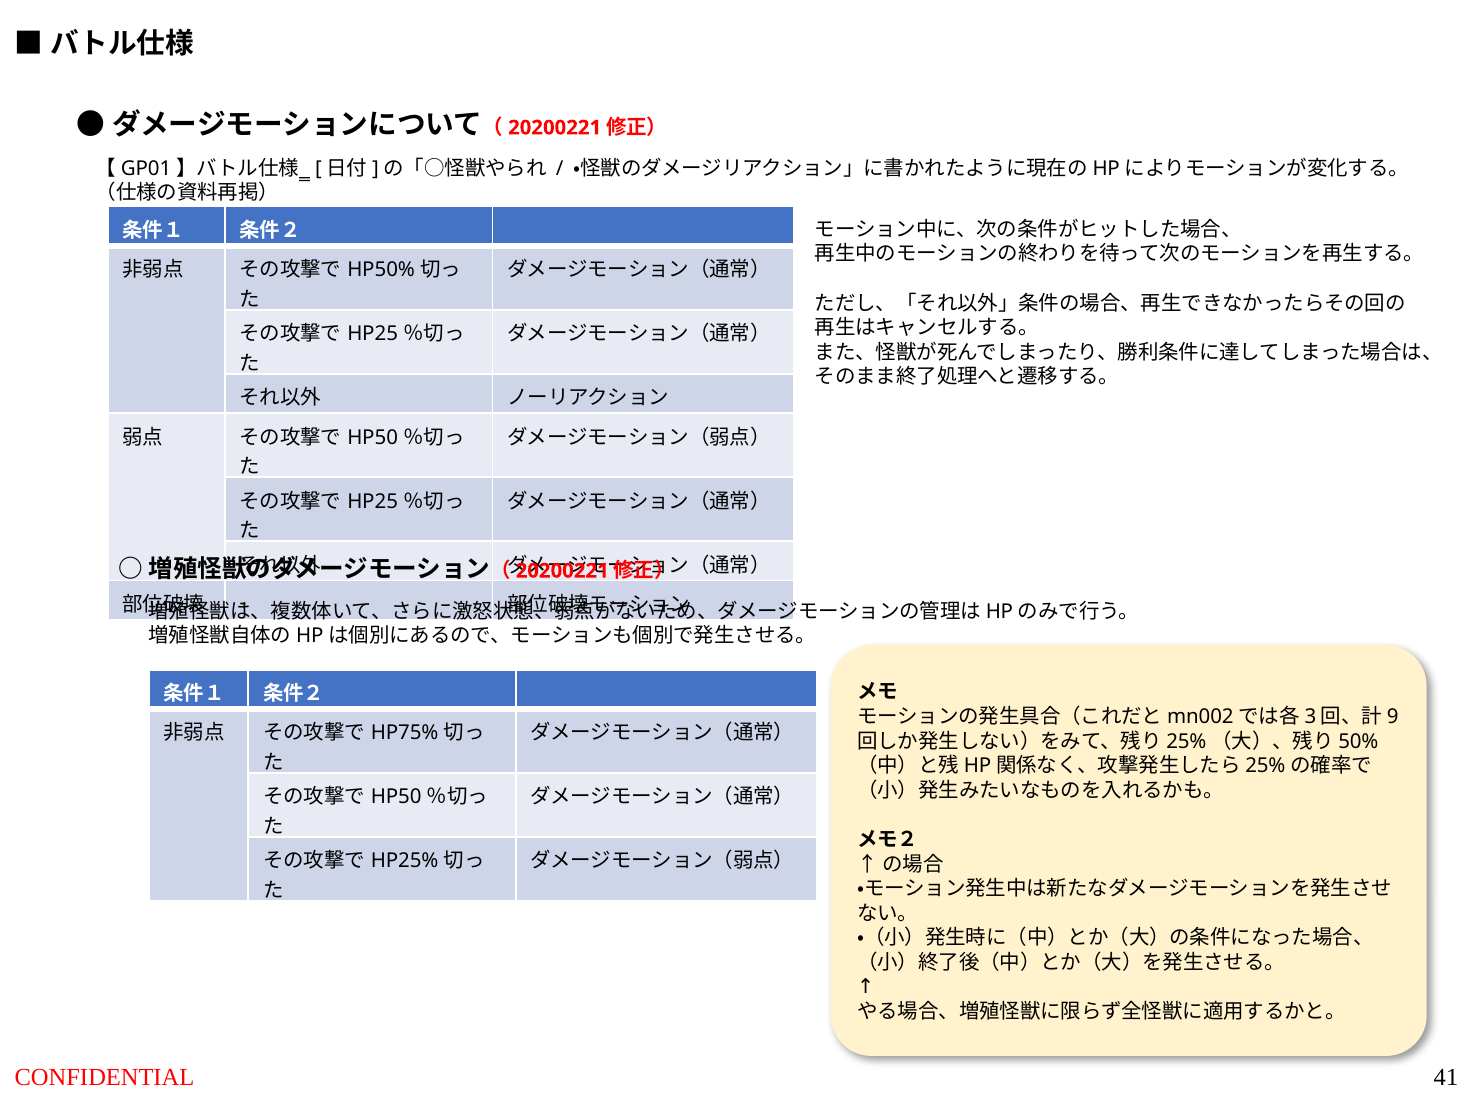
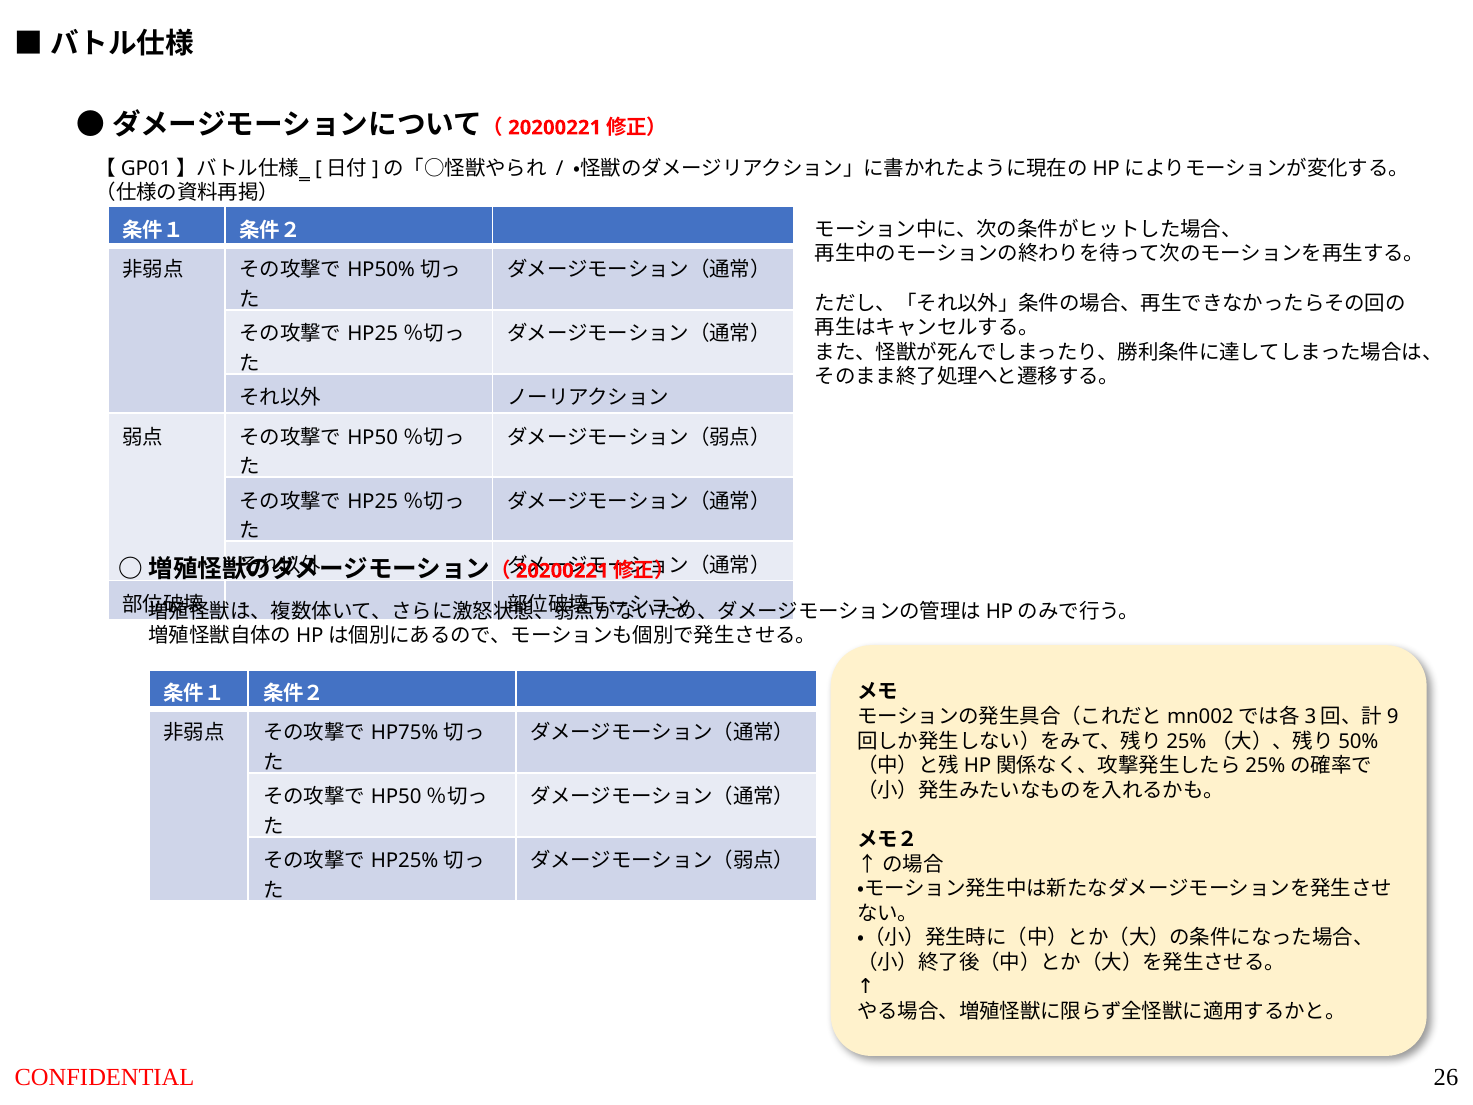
41: 41 -> 26
